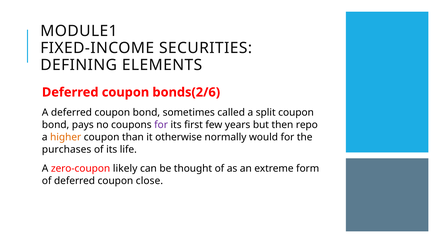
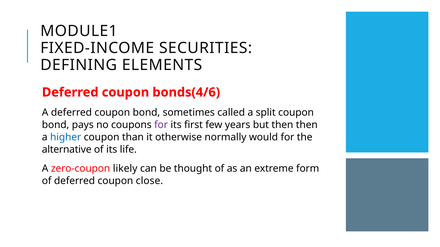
bonds(2/6: bonds(2/6 -> bonds(4/6
then repo: repo -> then
higher colour: orange -> blue
purchases: purchases -> alternative
